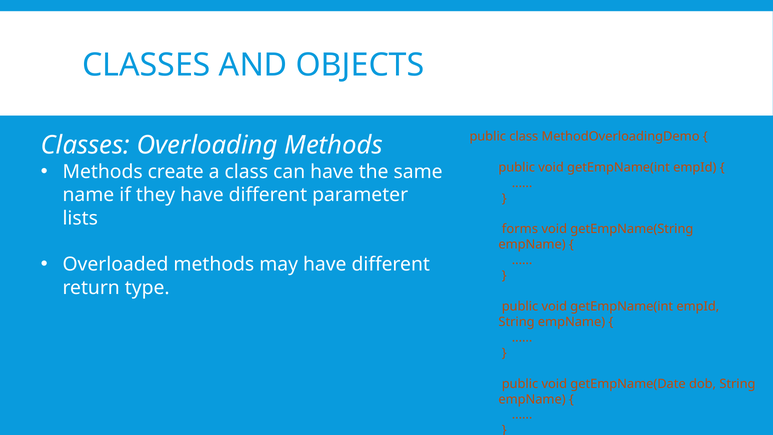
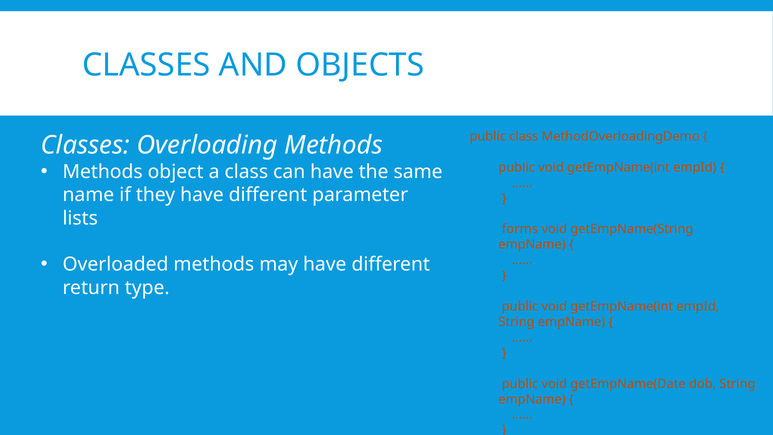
create: create -> object
